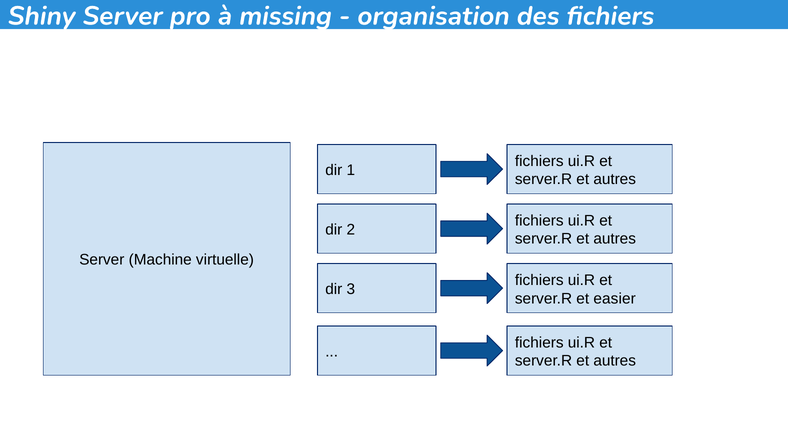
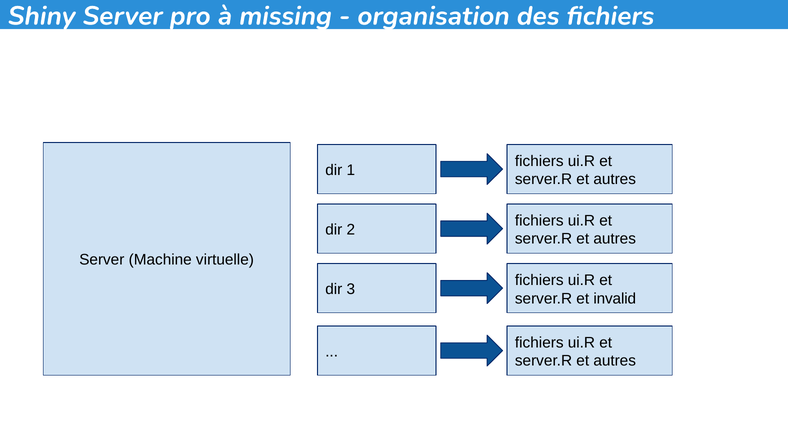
easier: easier -> invalid
